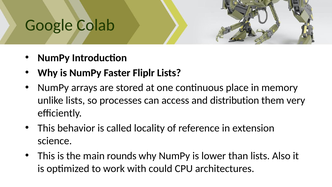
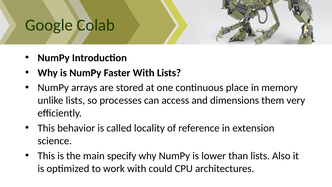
Faster Fliplr: Fliplr -> With
distribution: distribution -> dimensions
rounds: rounds -> specify
